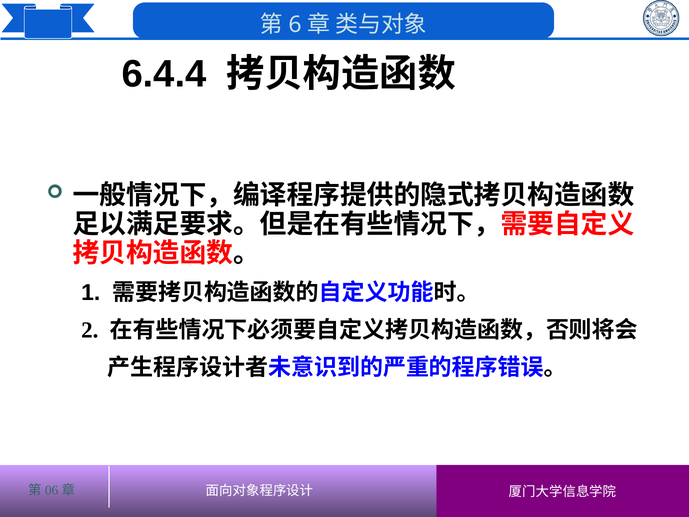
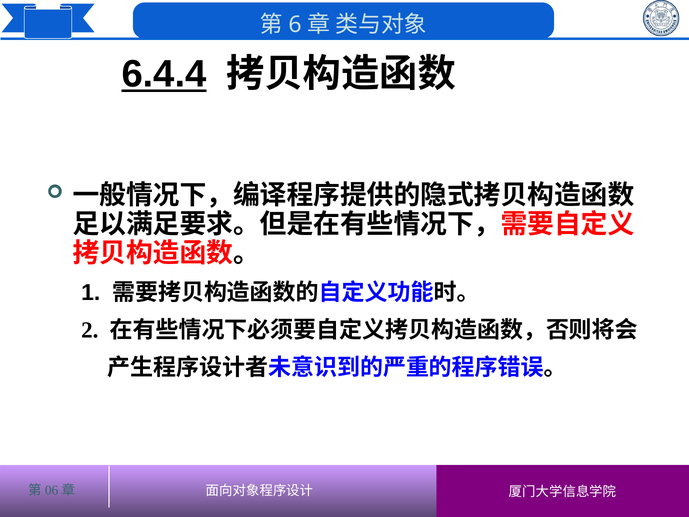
6.4.4 underline: none -> present
